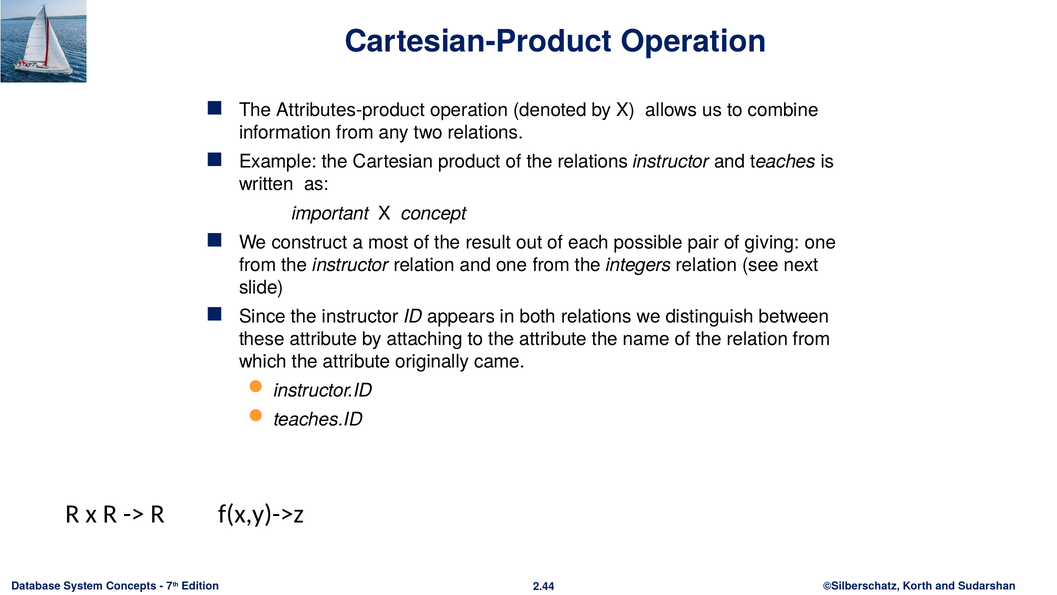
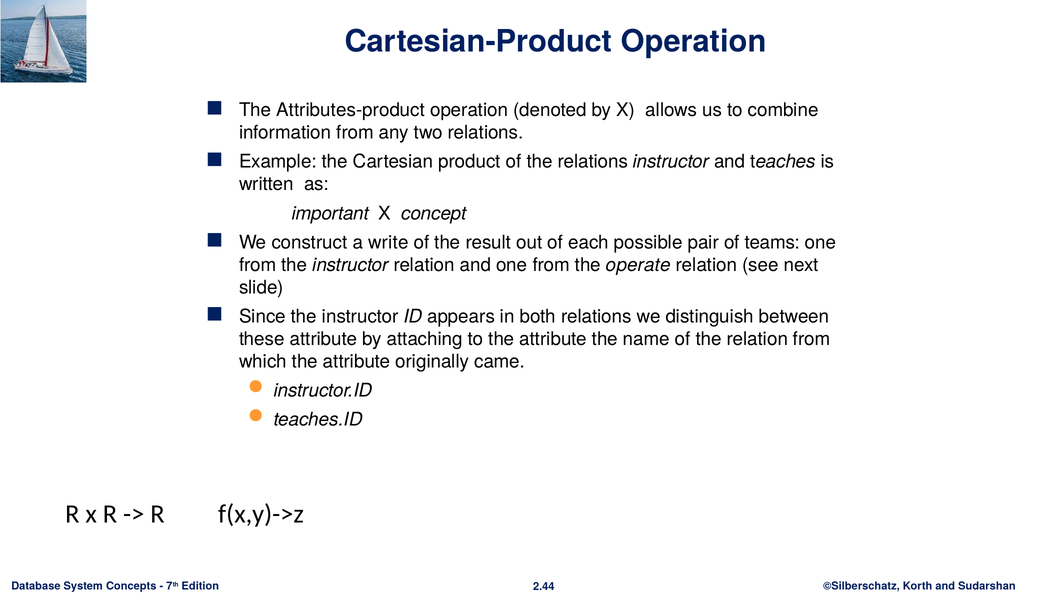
most: most -> write
giving: giving -> teams
integers: integers -> operate
